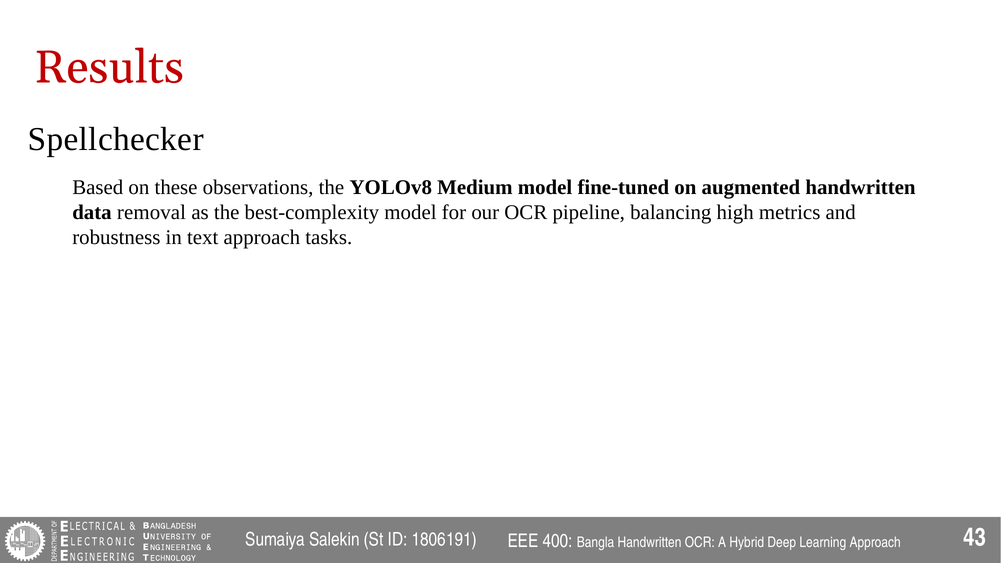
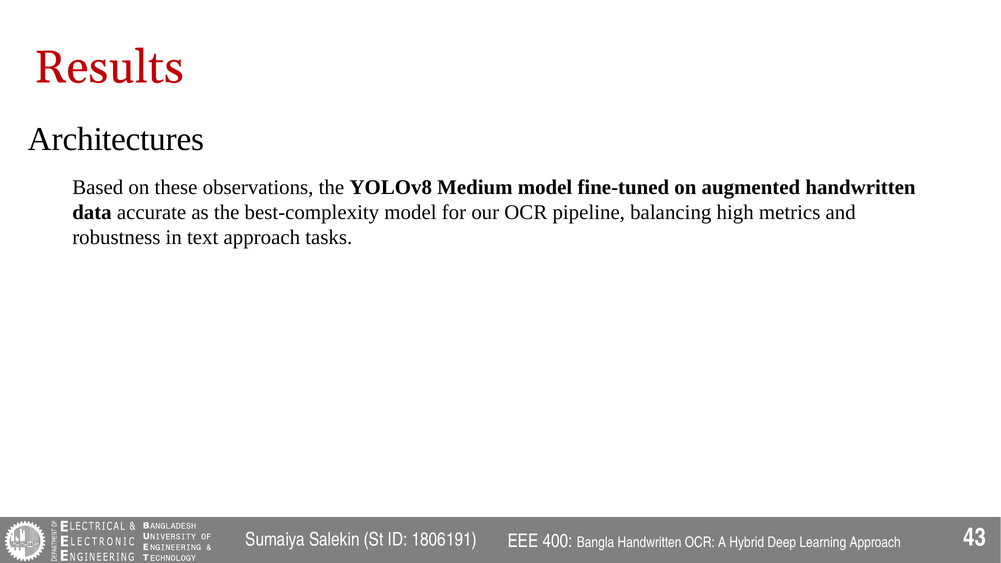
Spellchecker: Spellchecker -> Architectures
removal: removal -> accurate
